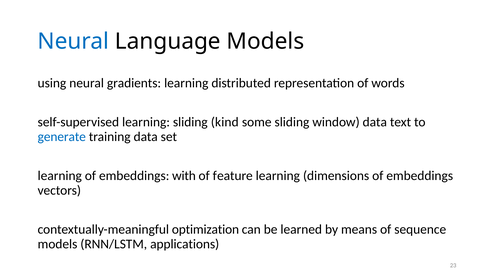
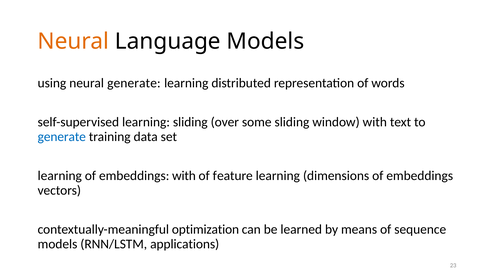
Neural at (73, 41) colour: blue -> orange
neural gradients: gradients -> generate
kind: kind -> over
window data: data -> with
